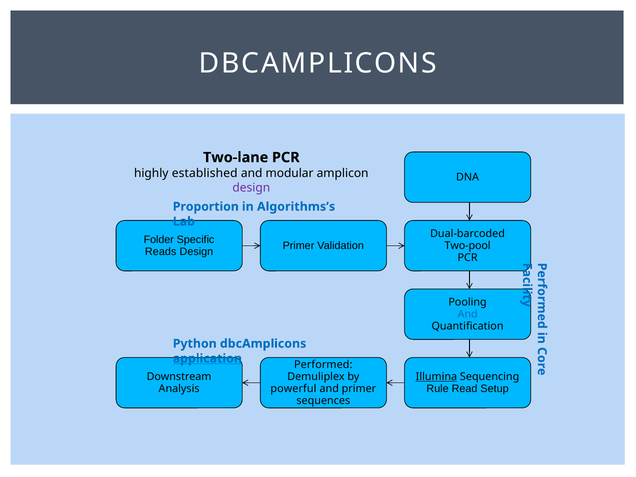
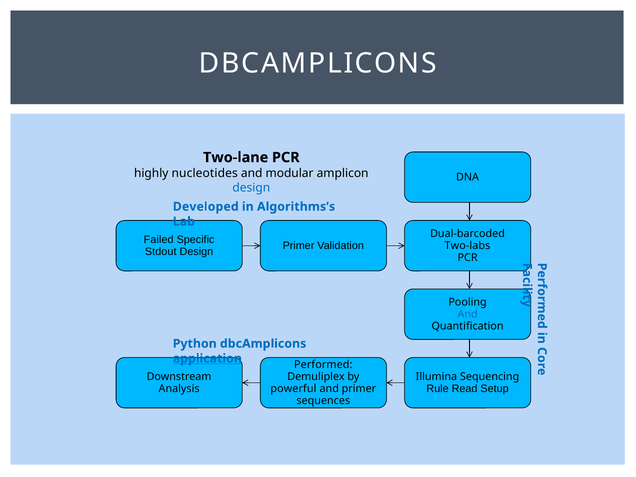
established: established -> nucleotides
design at (251, 188) colour: purple -> blue
Proportion: Proportion -> Developed
Folder: Folder -> Failed
Two-pool: Two-pool -> Two-labs
Reads: Reads -> Stdout
Illumina underline: present -> none
